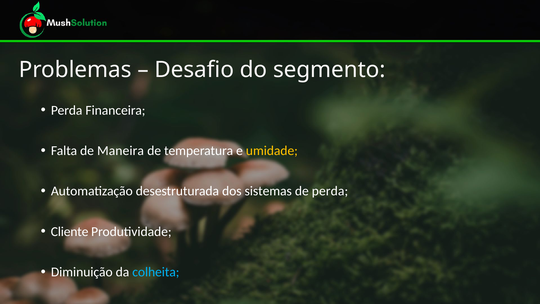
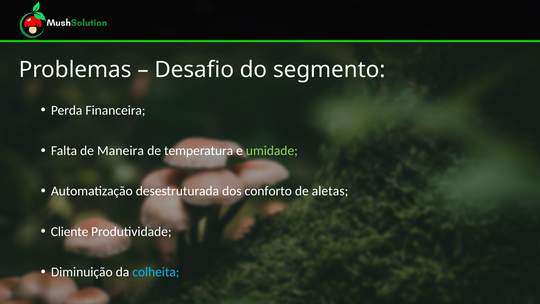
umidade colour: yellow -> light green
sistemas: sistemas -> conforto
de perda: perda -> aletas
